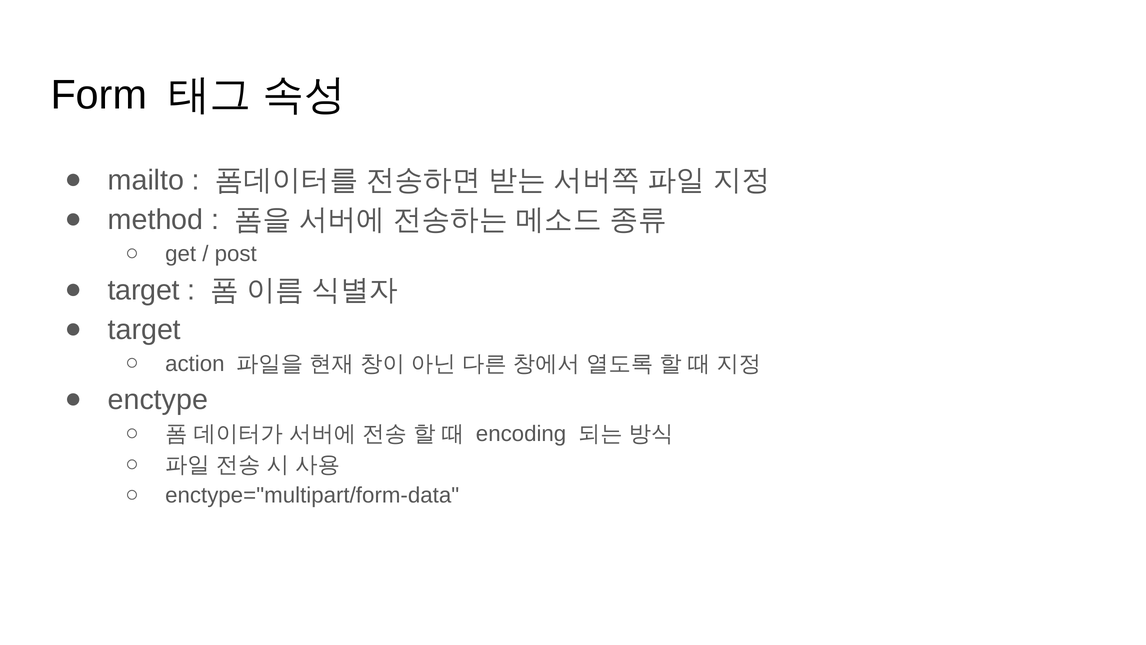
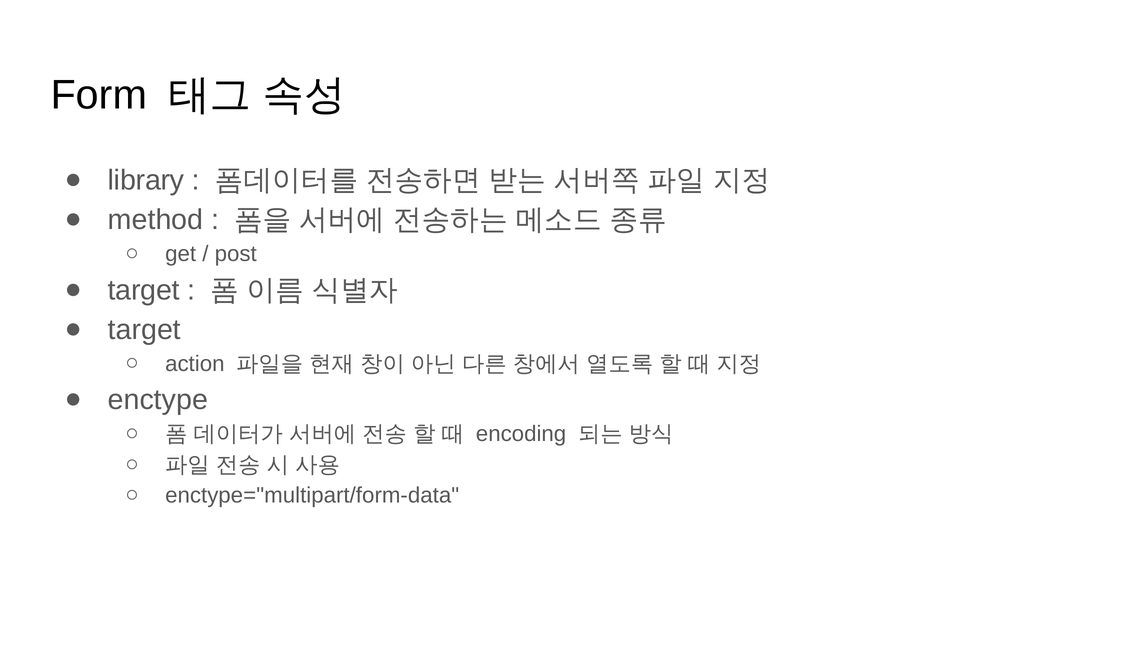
mailto: mailto -> library
